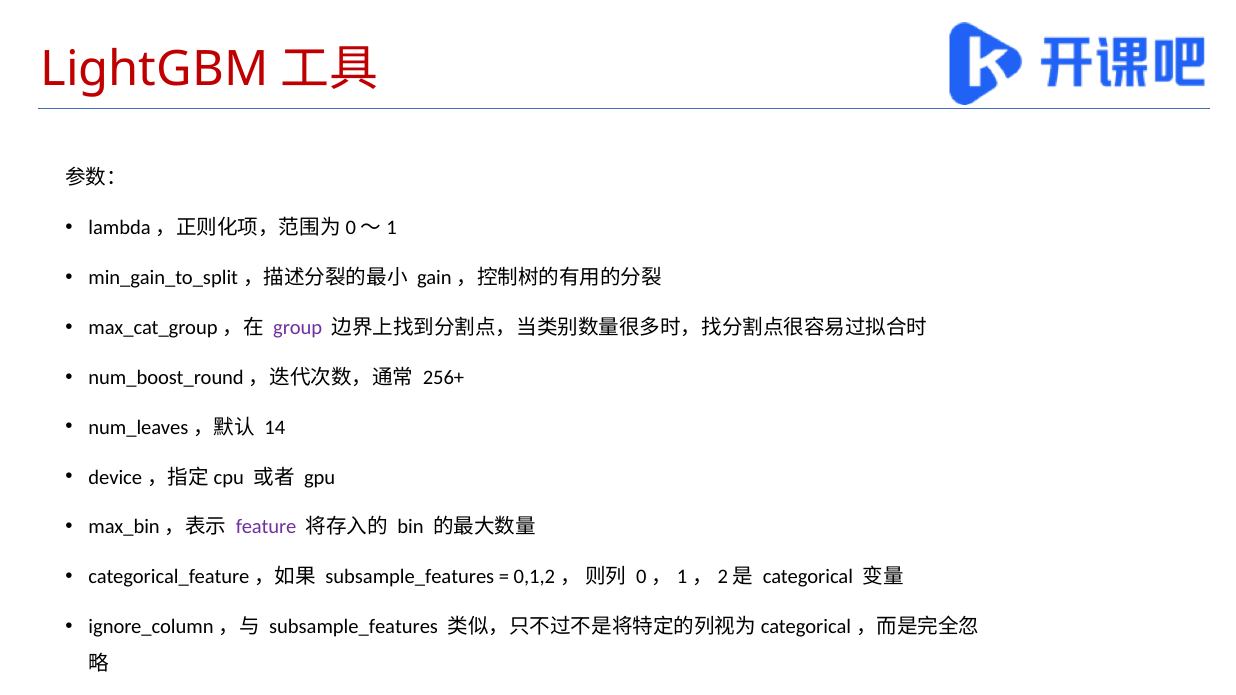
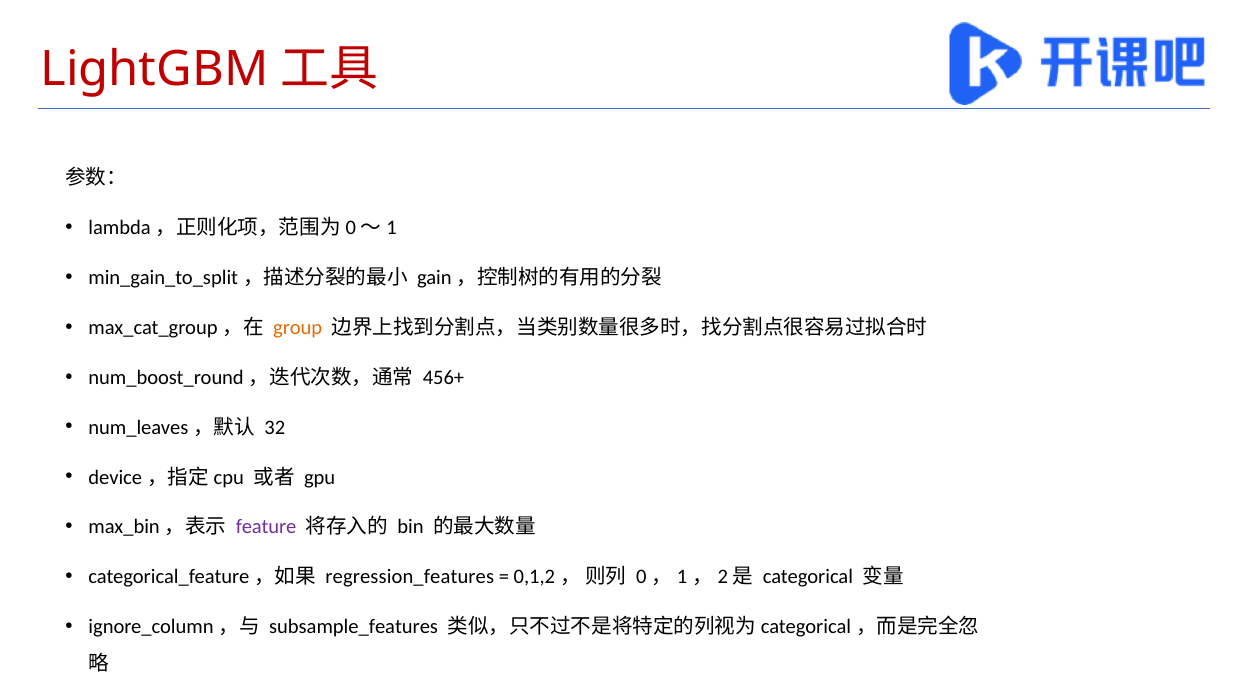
group colour: purple -> orange
256+: 256+ -> 456+
14: 14 -> 32
subsample_features at (410, 577): subsample_features -> regression_features
